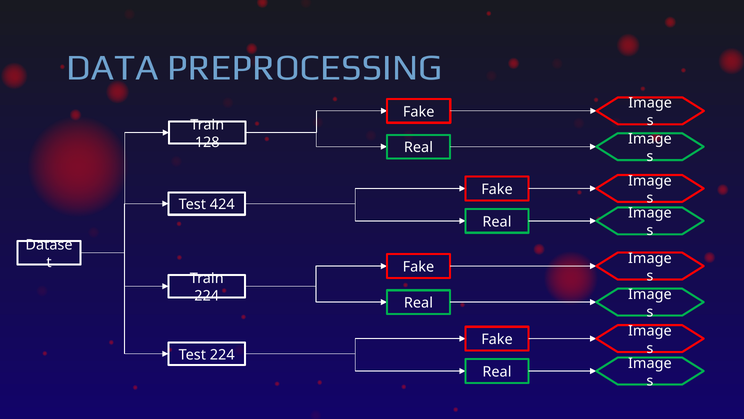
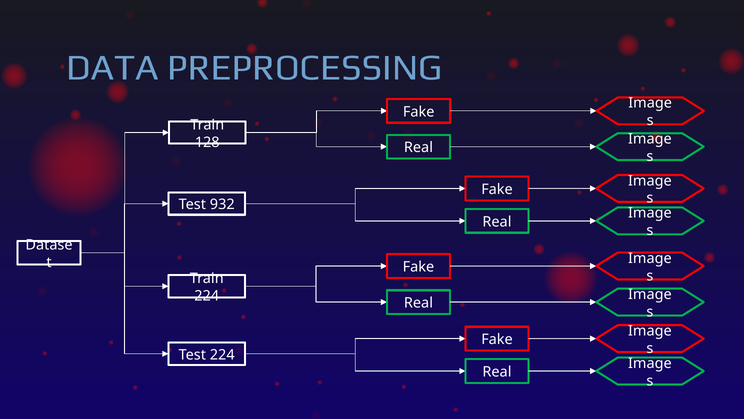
424: 424 -> 932
